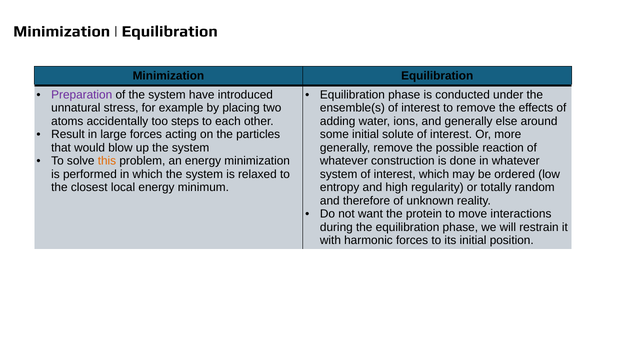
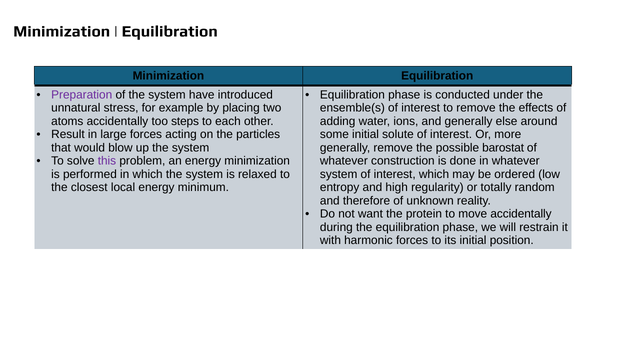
reaction: reaction -> barostat
this colour: orange -> purple
move interactions: interactions -> accidentally
